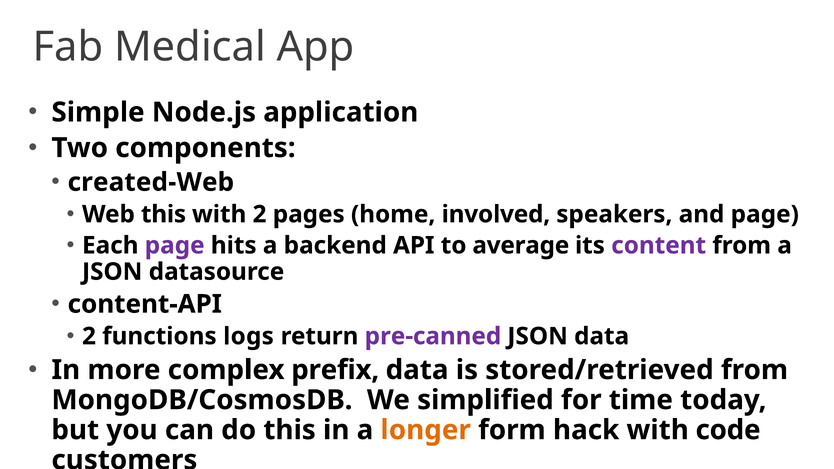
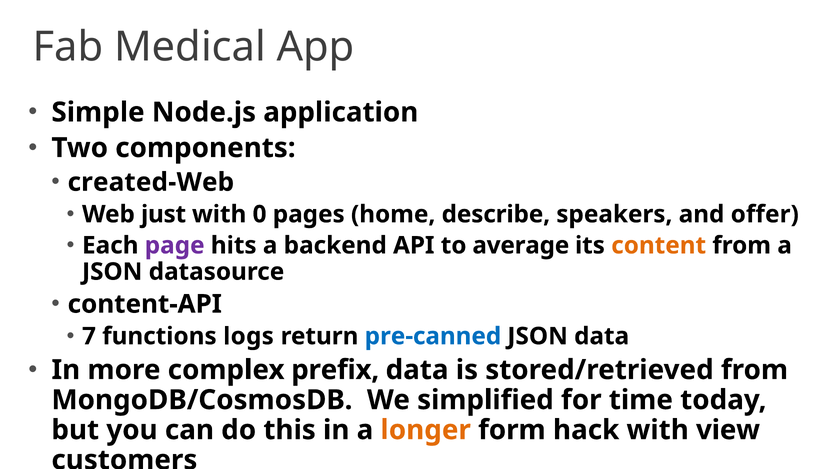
Web this: this -> just
with 2: 2 -> 0
involved: involved -> describe
and page: page -> offer
content colour: purple -> orange
2 at (89, 336): 2 -> 7
pre-canned colour: purple -> blue
code: code -> view
